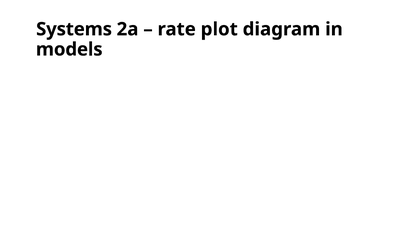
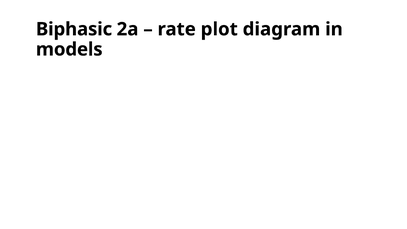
Systems: Systems -> Biphasic
